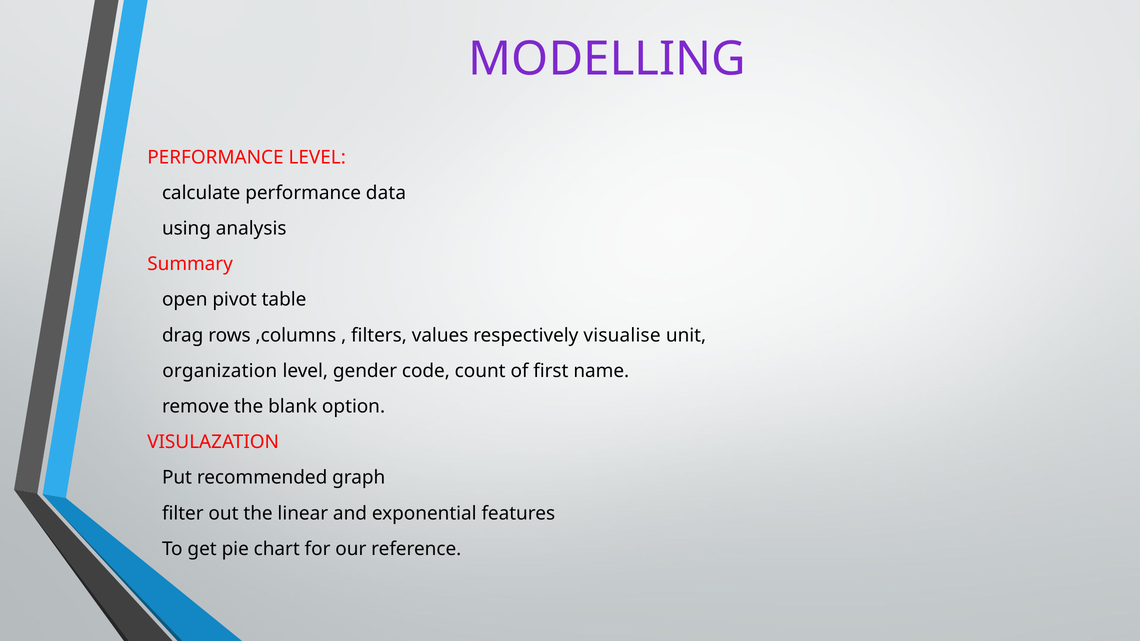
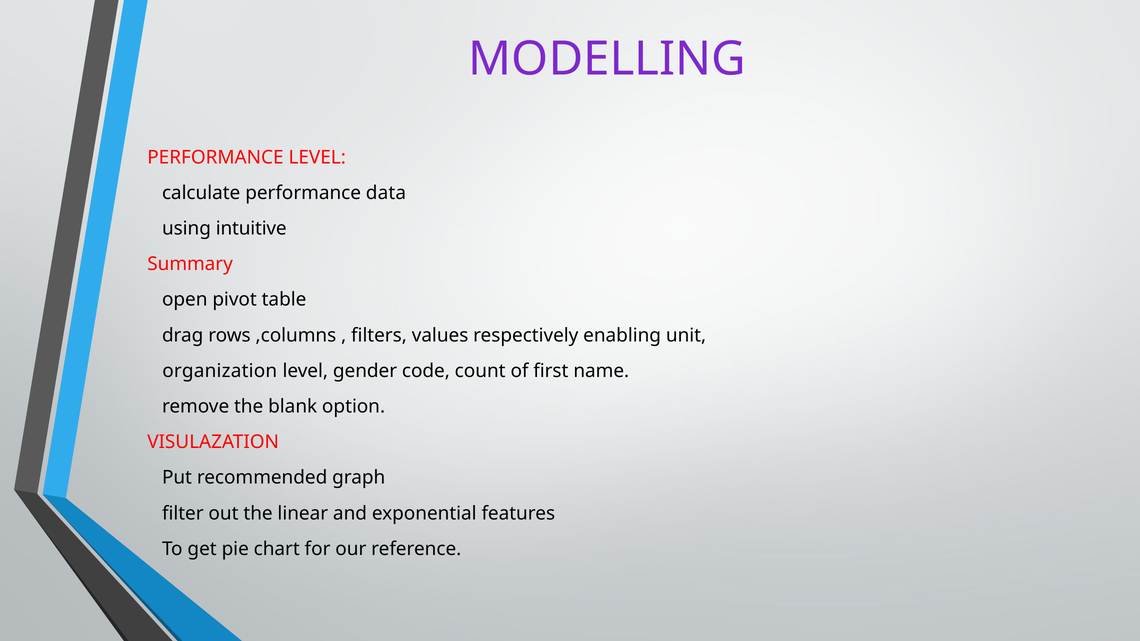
analysis: analysis -> intuitive
visualise: visualise -> enabling
